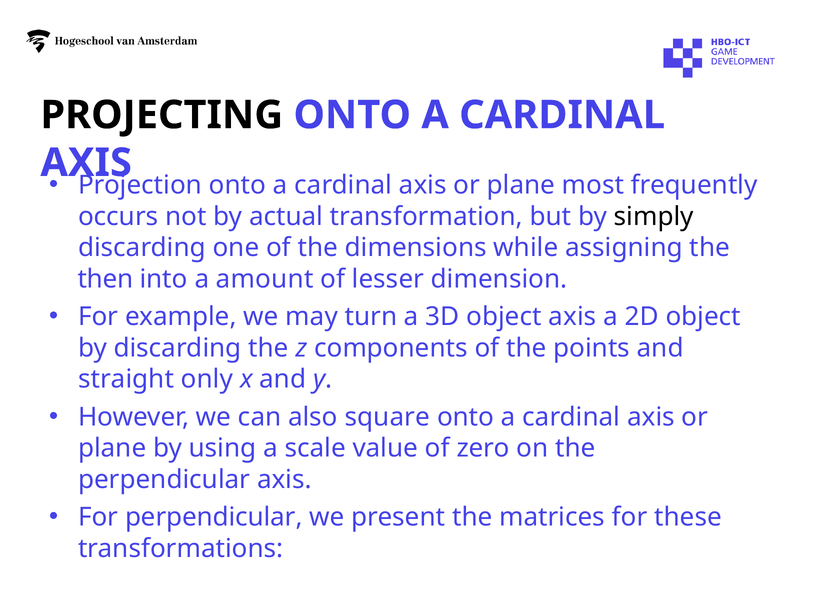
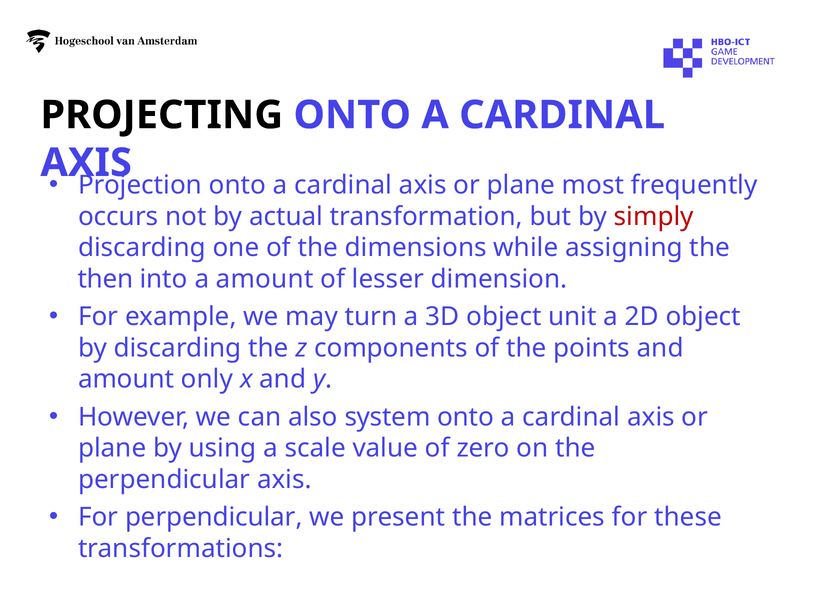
simply colour: black -> red
object axis: axis -> unit
straight at (126, 380): straight -> amount
square: square -> system
